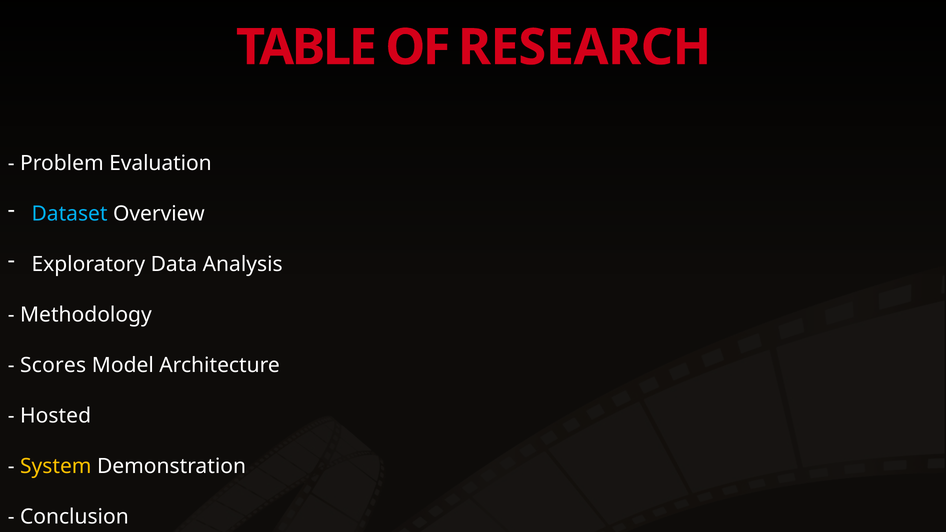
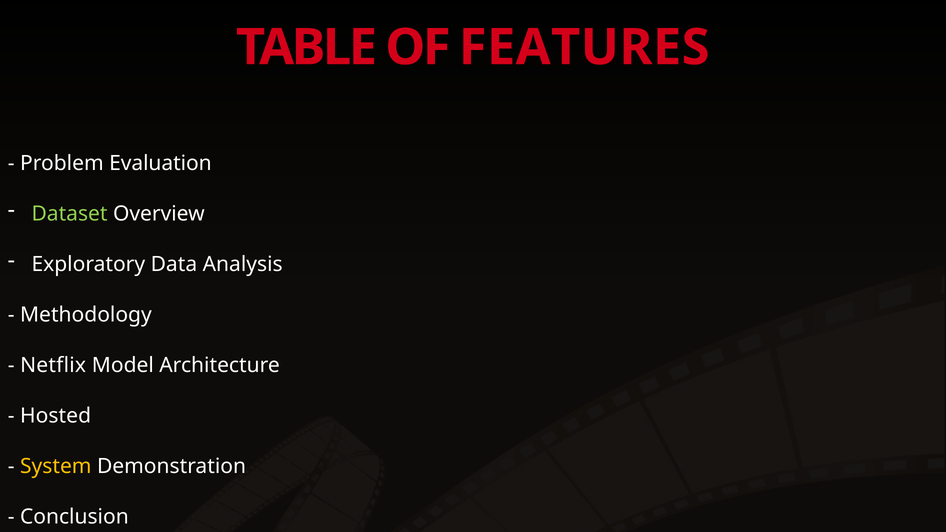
RESEARCH: RESEARCH -> FEATURES
Dataset colour: light blue -> light green
Scores: Scores -> Netflix
